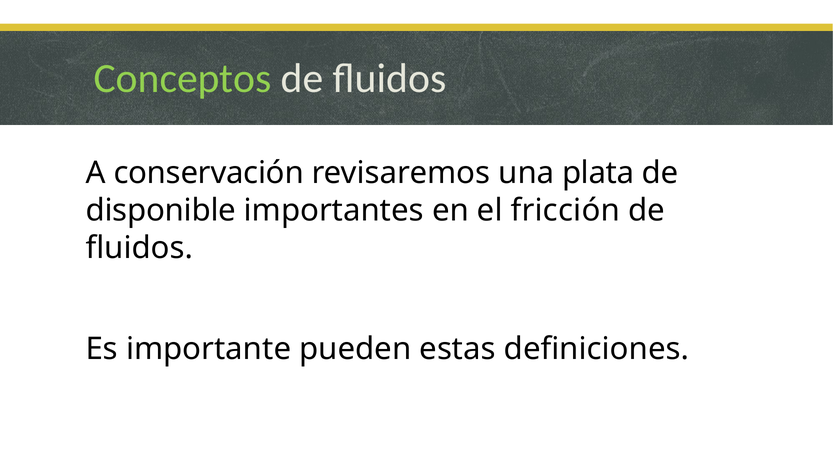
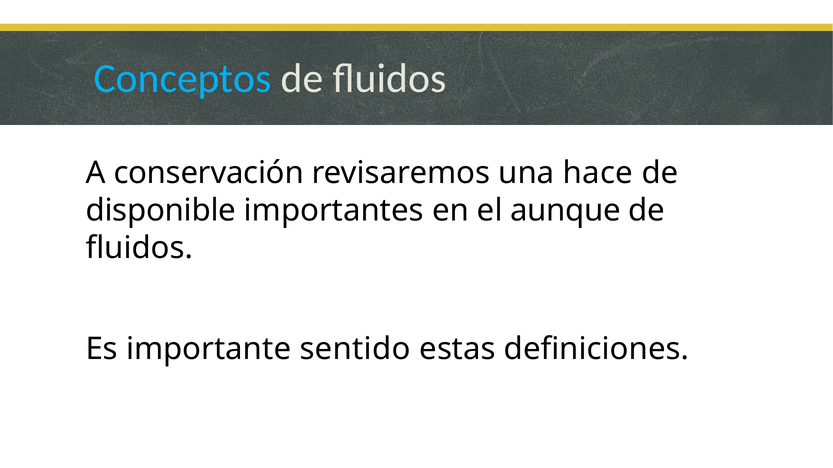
Conceptos colour: light green -> light blue
plata: plata -> hace
fricción: fricción -> aunque
pueden: pueden -> sentido
